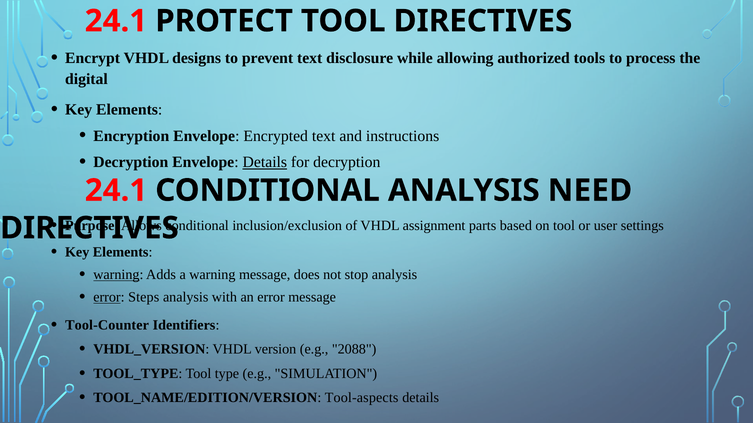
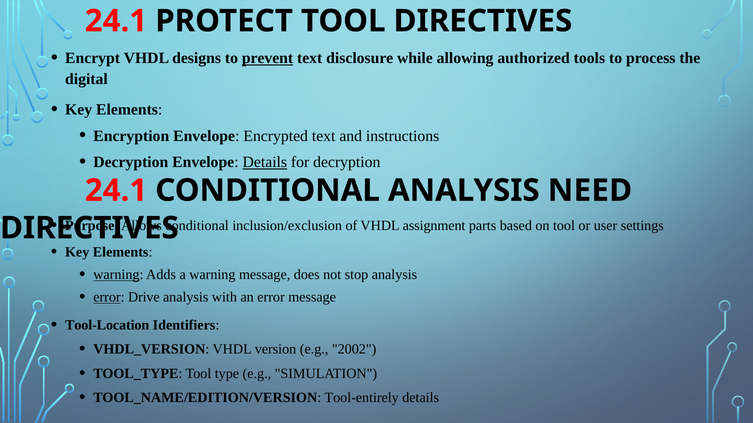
prevent underline: none -> present
Steps: Steps -> Drive
Tool-Counter: Tool-Counter -> Tool-Location
2088: 2088 -> 2002
Tool-aspects: Tool-aspects -> Tool-entirely
